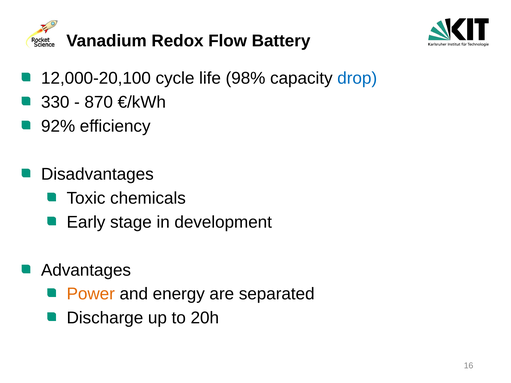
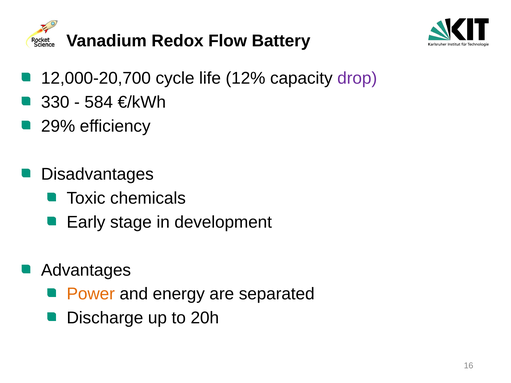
12,000-20,100: 12,000-20,100 -> 12,000-20,700
98%: 98% -> 12%
drop colour: blue -> purple
870: 870 -> 584
92%: 92% -> 29%
